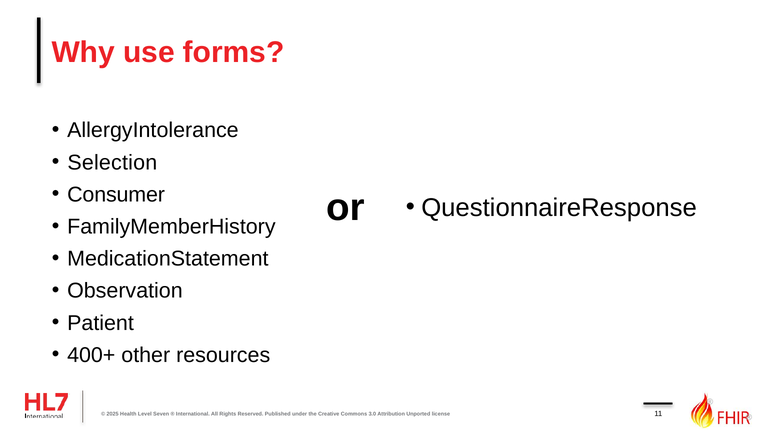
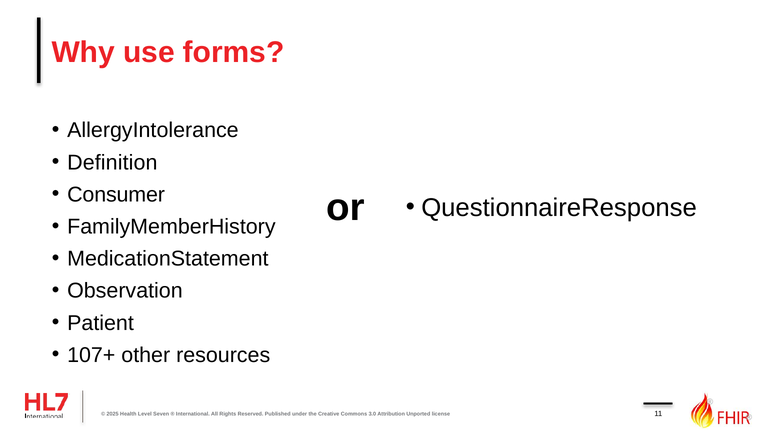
Selection: Selection -> Definition
400+: 400+ -> 107+
